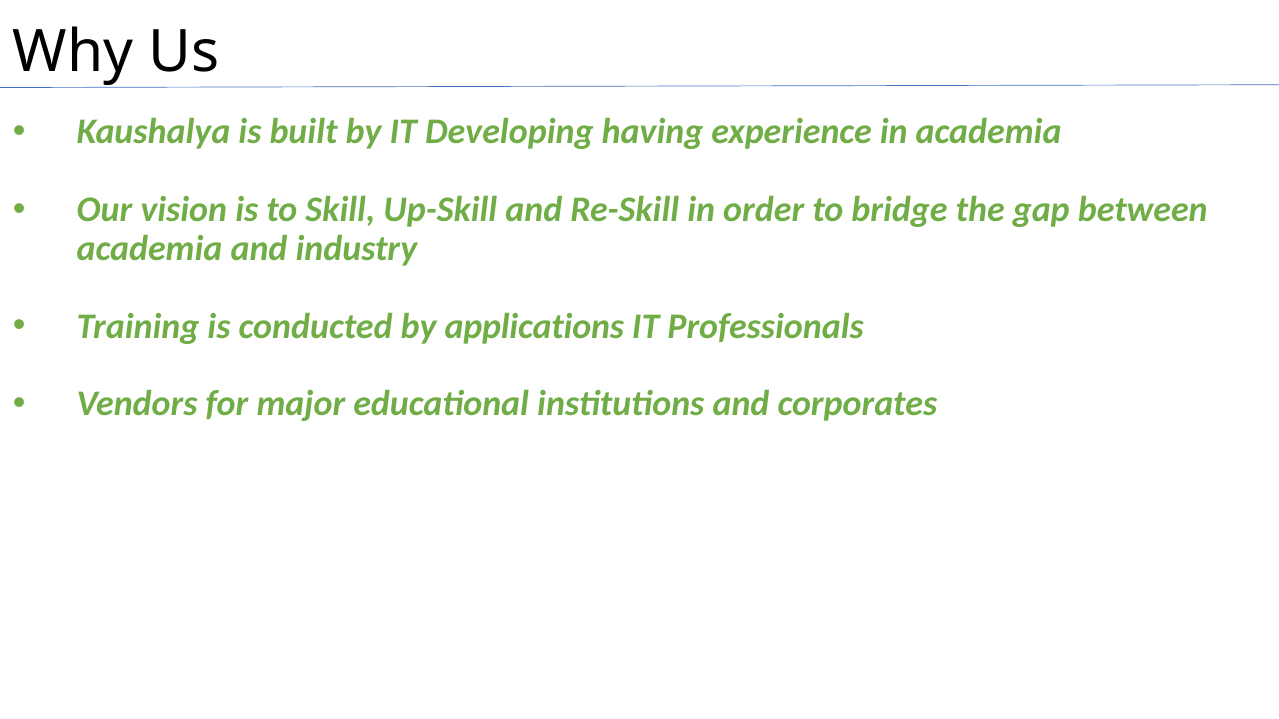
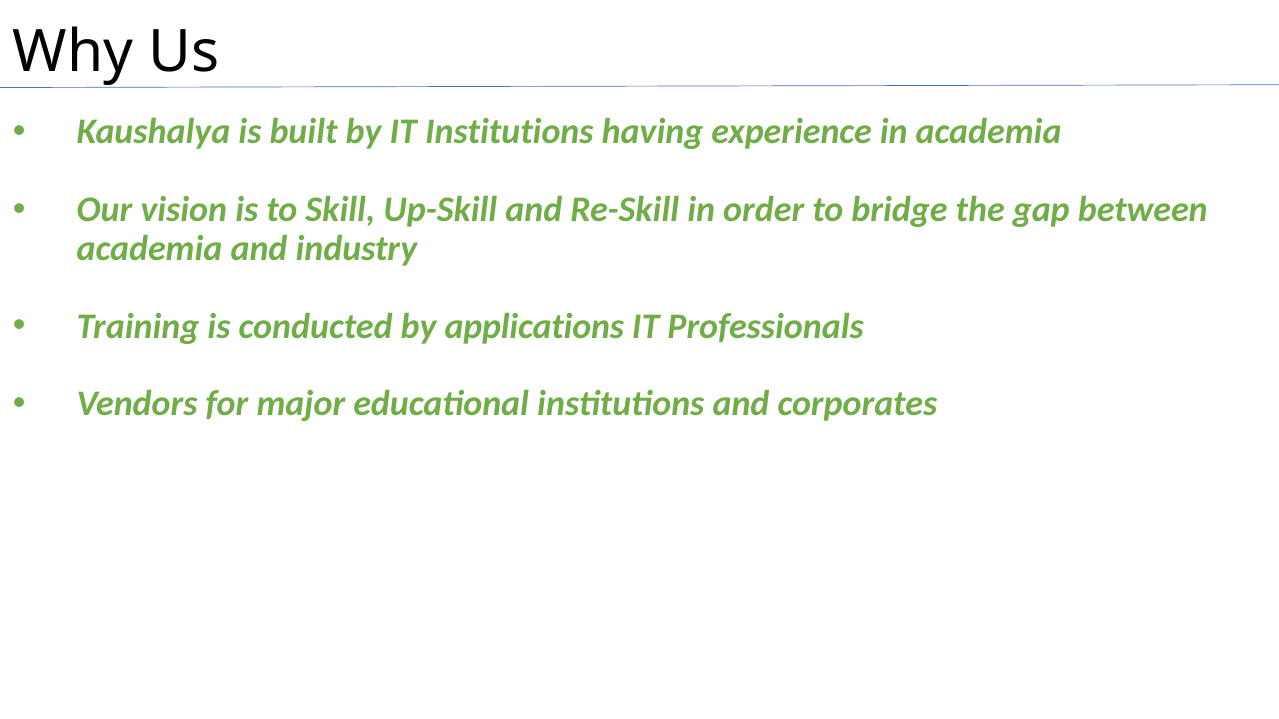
IT Developing: Developing -> Institutions
